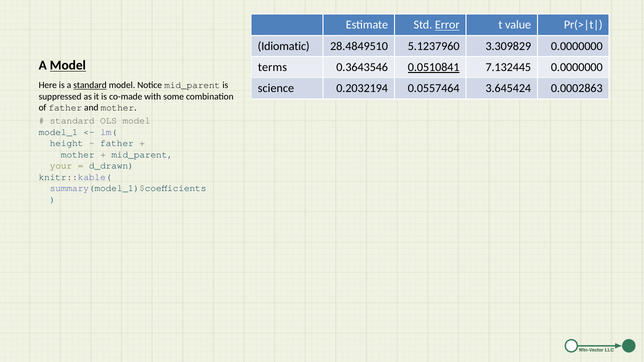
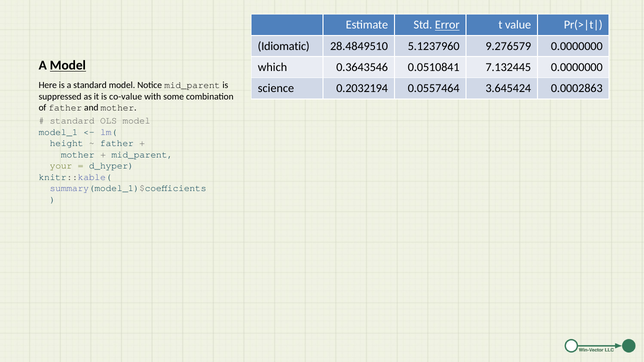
3.309829: 3.309829 -> 9.276579
terms: terms -> which
0.0510841 underline: present -> none
standard at (90, 85) underline: present -> none
co-made: co-made -> co-value
d_drawn: d_drawn -> d_hyper
